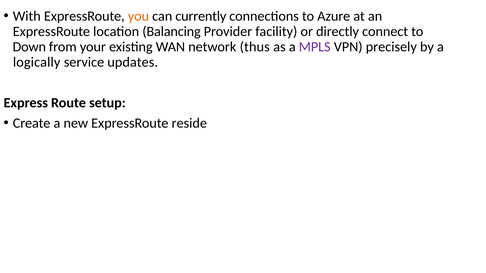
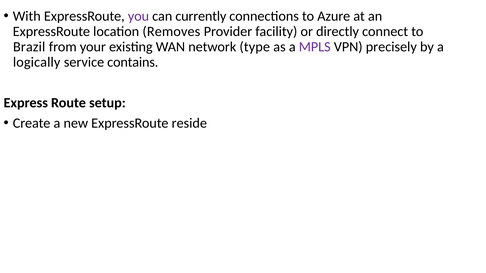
you colour: orange -> purple
Balancing: Balancing -> Removes
Down: Down -> Brazil
thus: thus -> type
updates: updates -> contains
